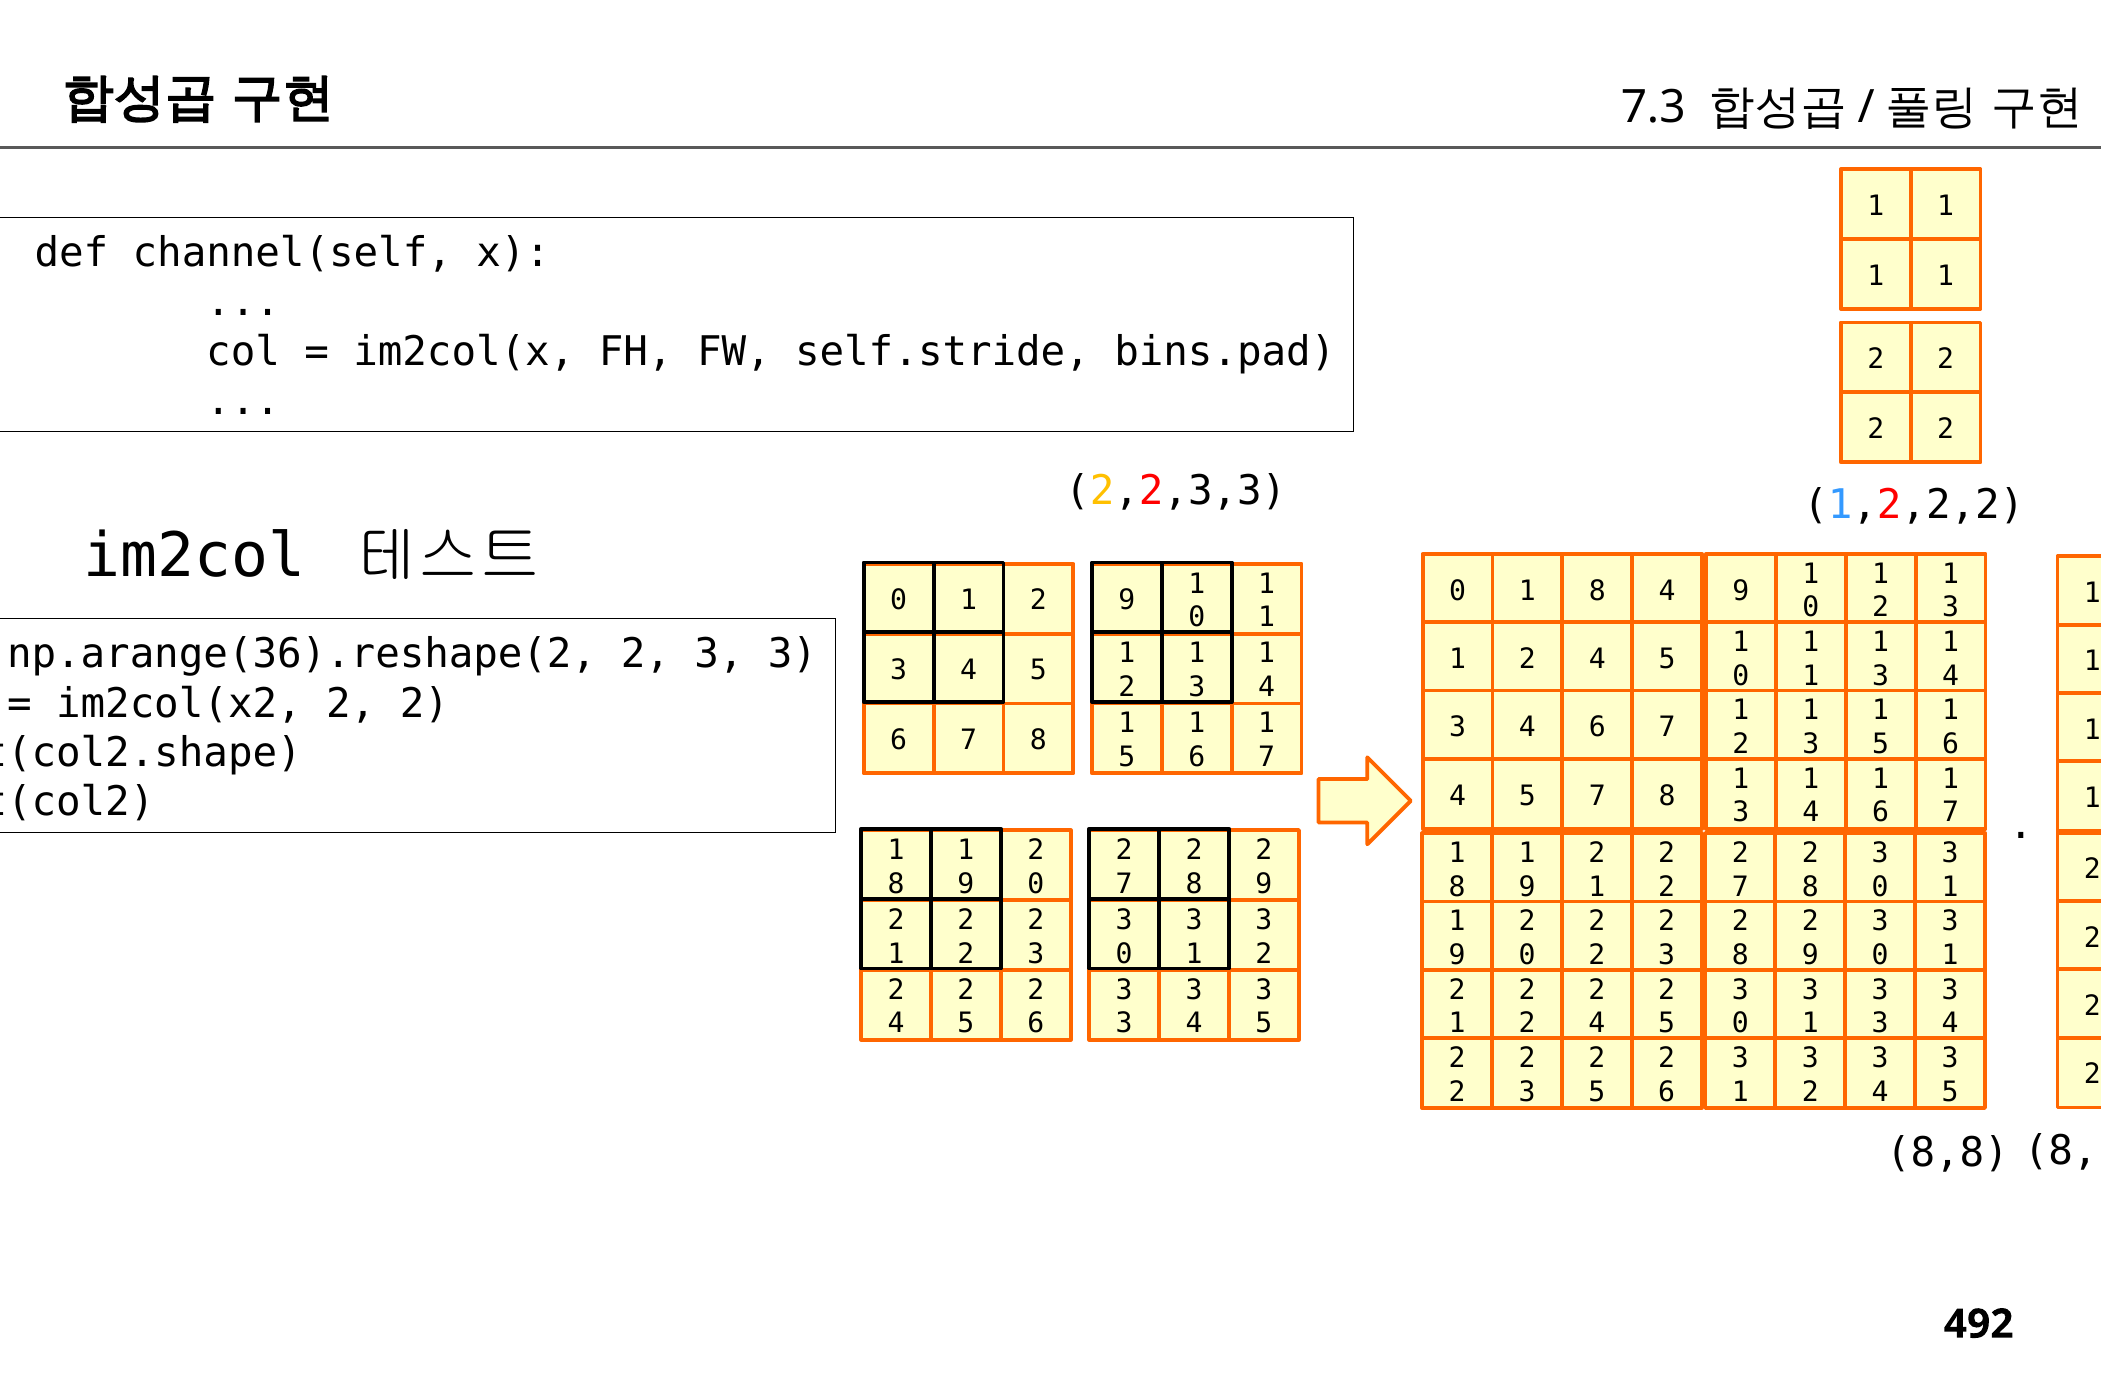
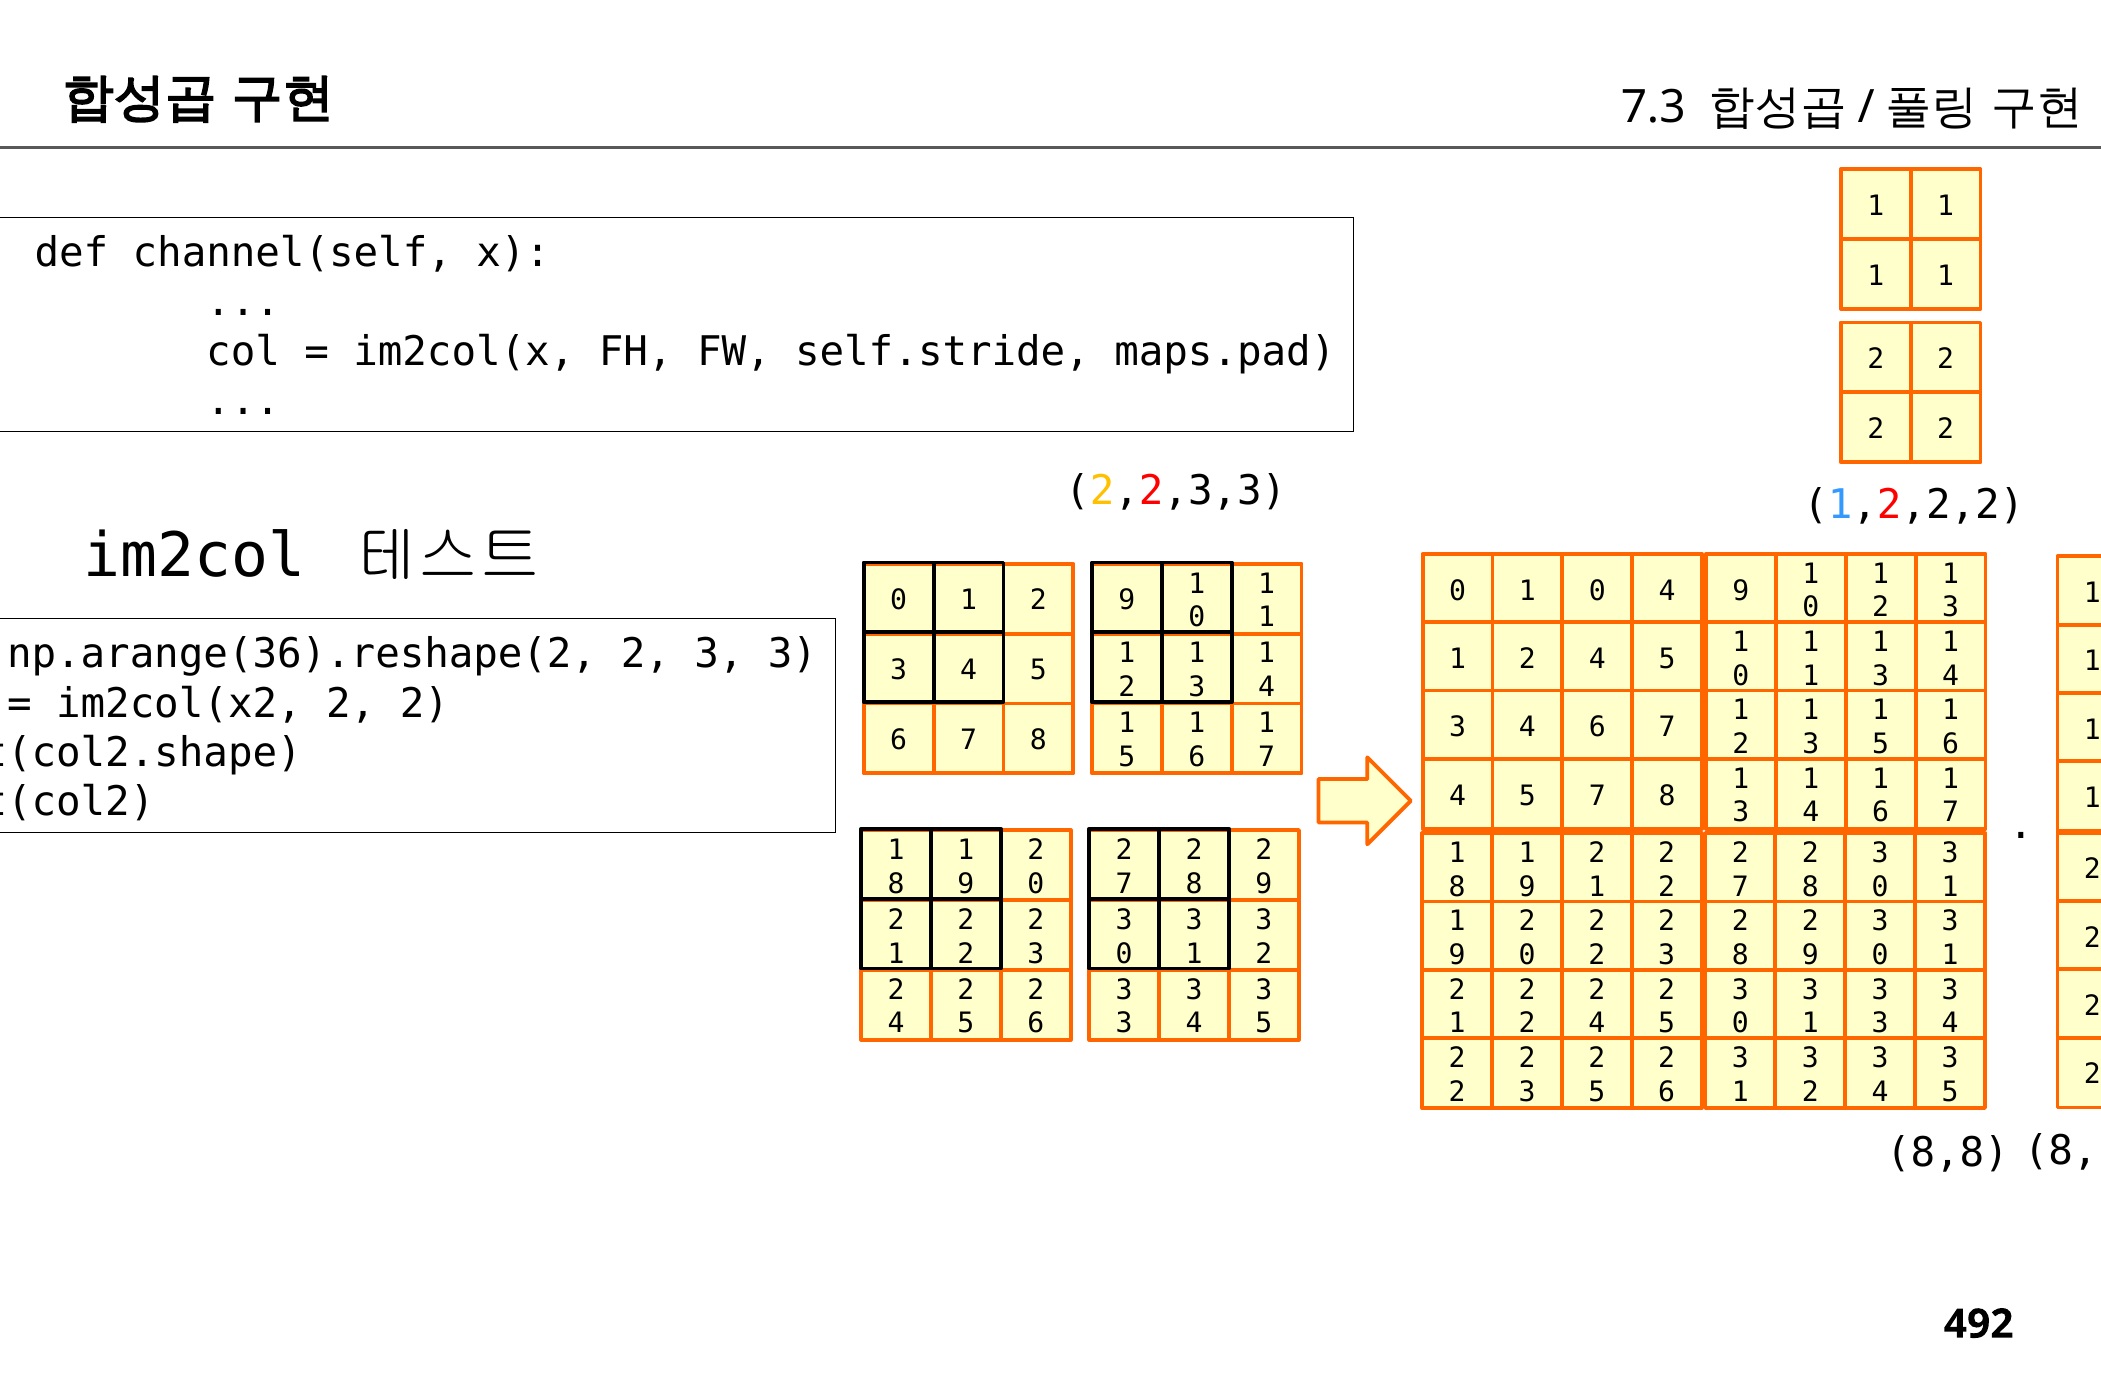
bins.pad: bins.pad -> maps.pad
0 1 8: 8 -> 0
